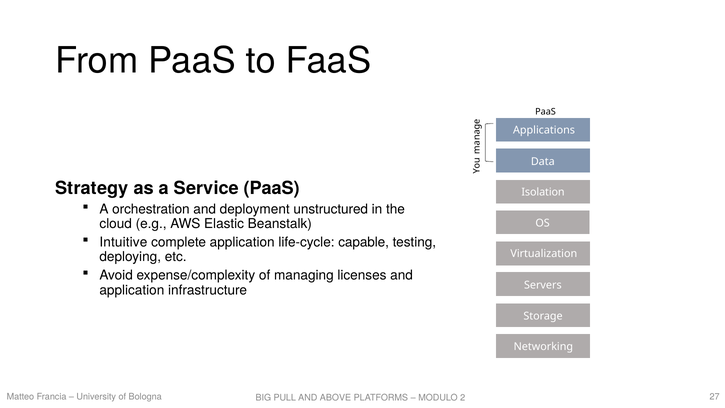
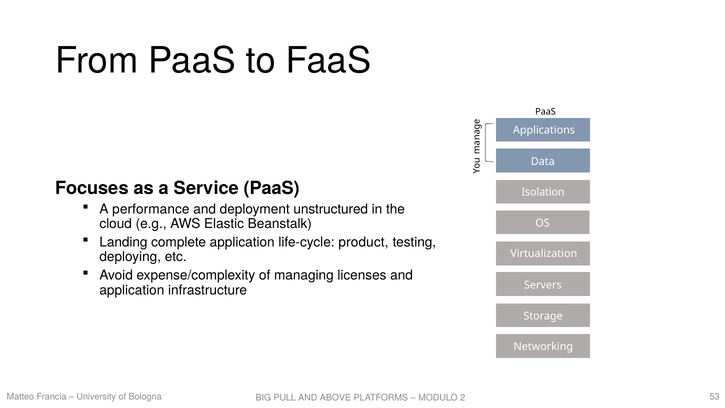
Strategy: Strategy -> Focuses
orchestration: orchestration -> performance
Intuitive: Intuitive -> Landing
capable: capable -> product
27: 27 -> 53
